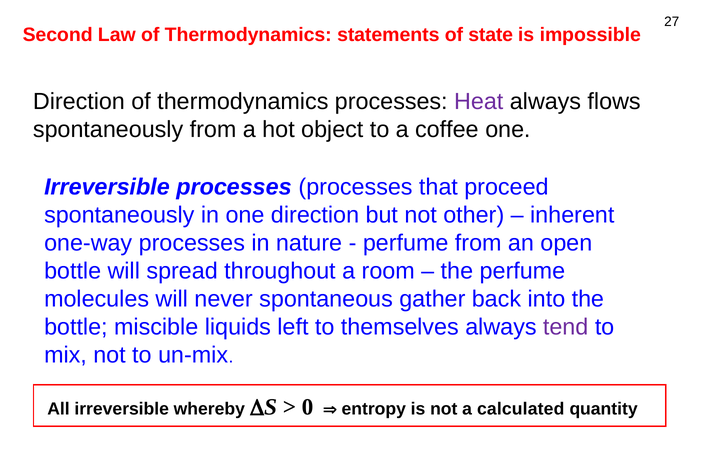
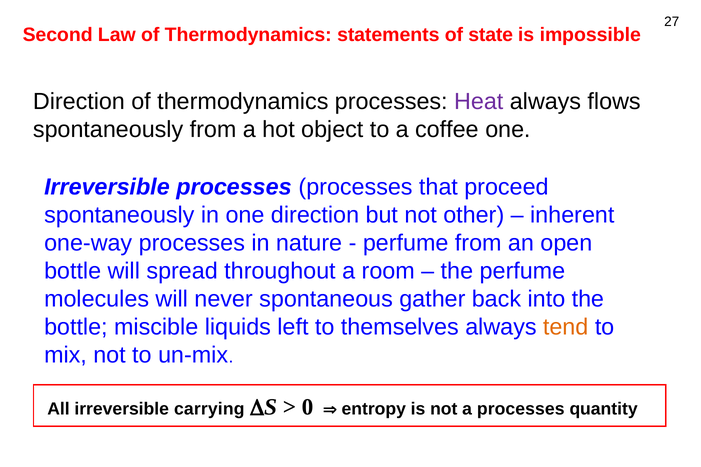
tend colour: purple -> orange
whereby: whereby -> carrying
a calculated: calculated -> processes
